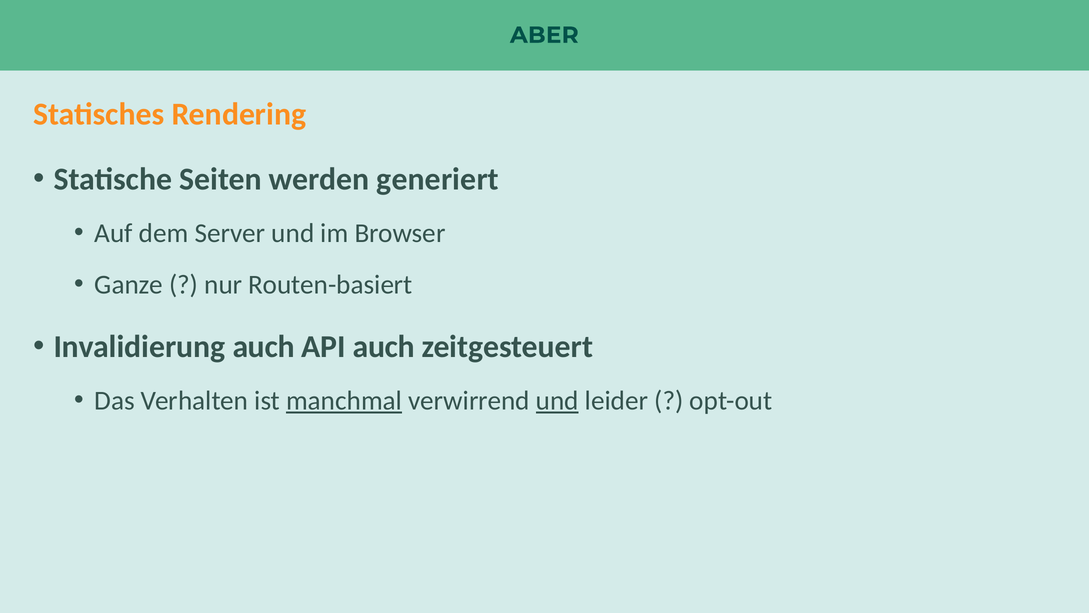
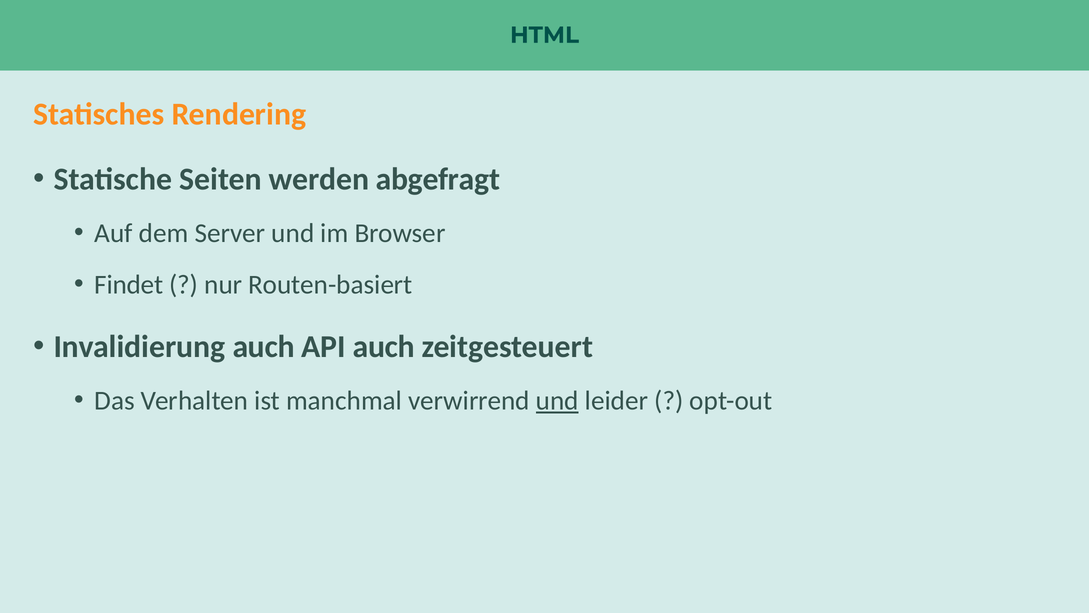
ABER: ABER -> HTML
generiert: generiert -> abgefragt
Ganze: Ganze -> Findet
manchmal underline: present -> none
